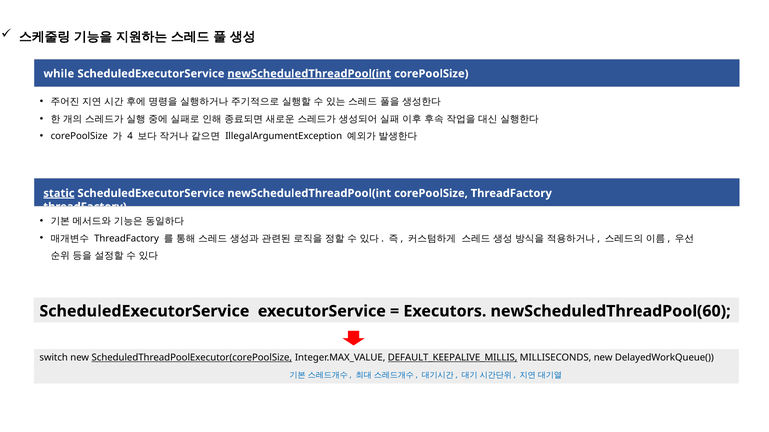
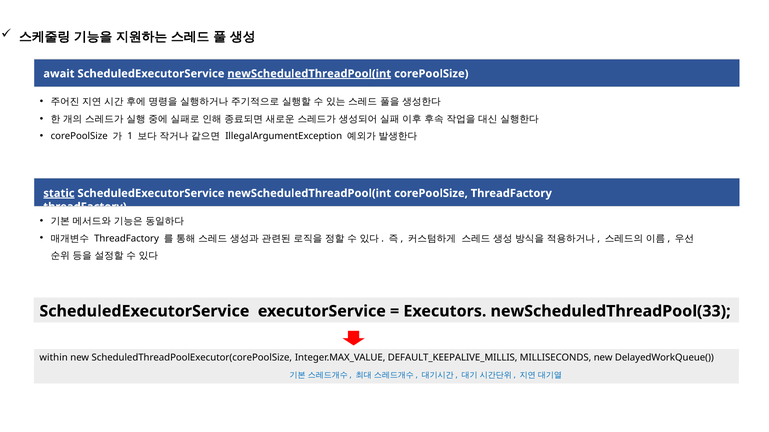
while: while -> await
4: 4 -> 1
newScheduledThreadPool(60: newScheduledThreadPool(60 -> newScheduledThreadPool(33
switch: switch -> within
ScheduledThreadPoolExecutor(corePoolSize underline: present -> none
DEFAULT_KEEPALIVE_MILLIS underline: present -> none
